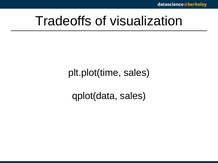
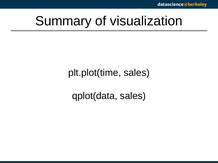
Tradeoffs: Tradeoffs -> Summary
